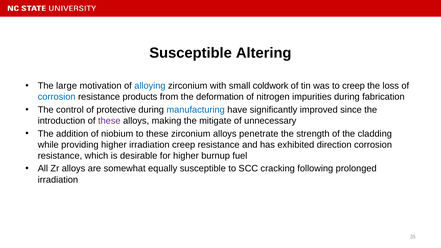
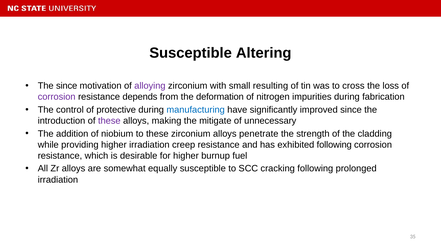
The large: large -> since
alloying colour: blue -> purple
coldwork: coldwork -> resulting
to creep: creep -> cross
corrosion at (57, 97) colour: blue -> purple
products: products -> depends
exhibited direction: direction -> following
